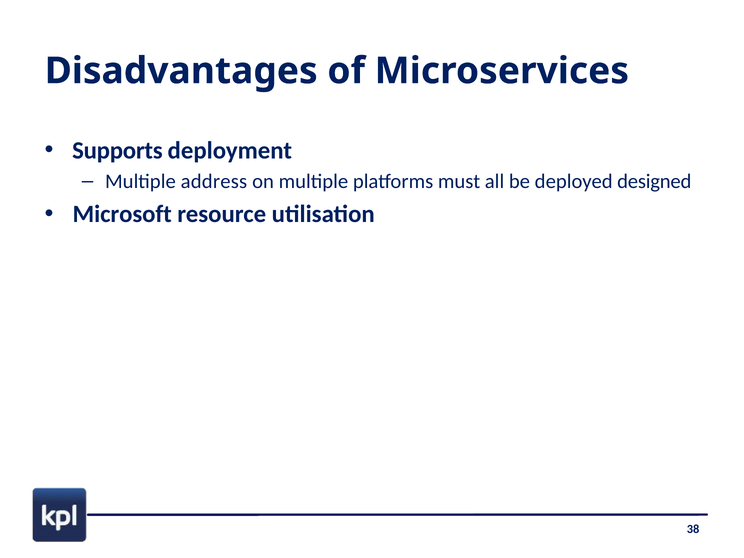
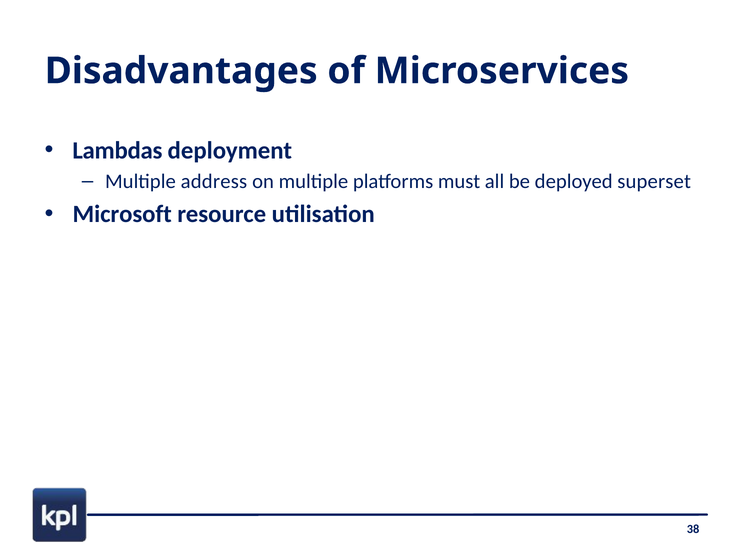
Supports: Supports -> Lambdas
designed: designed -> superset
